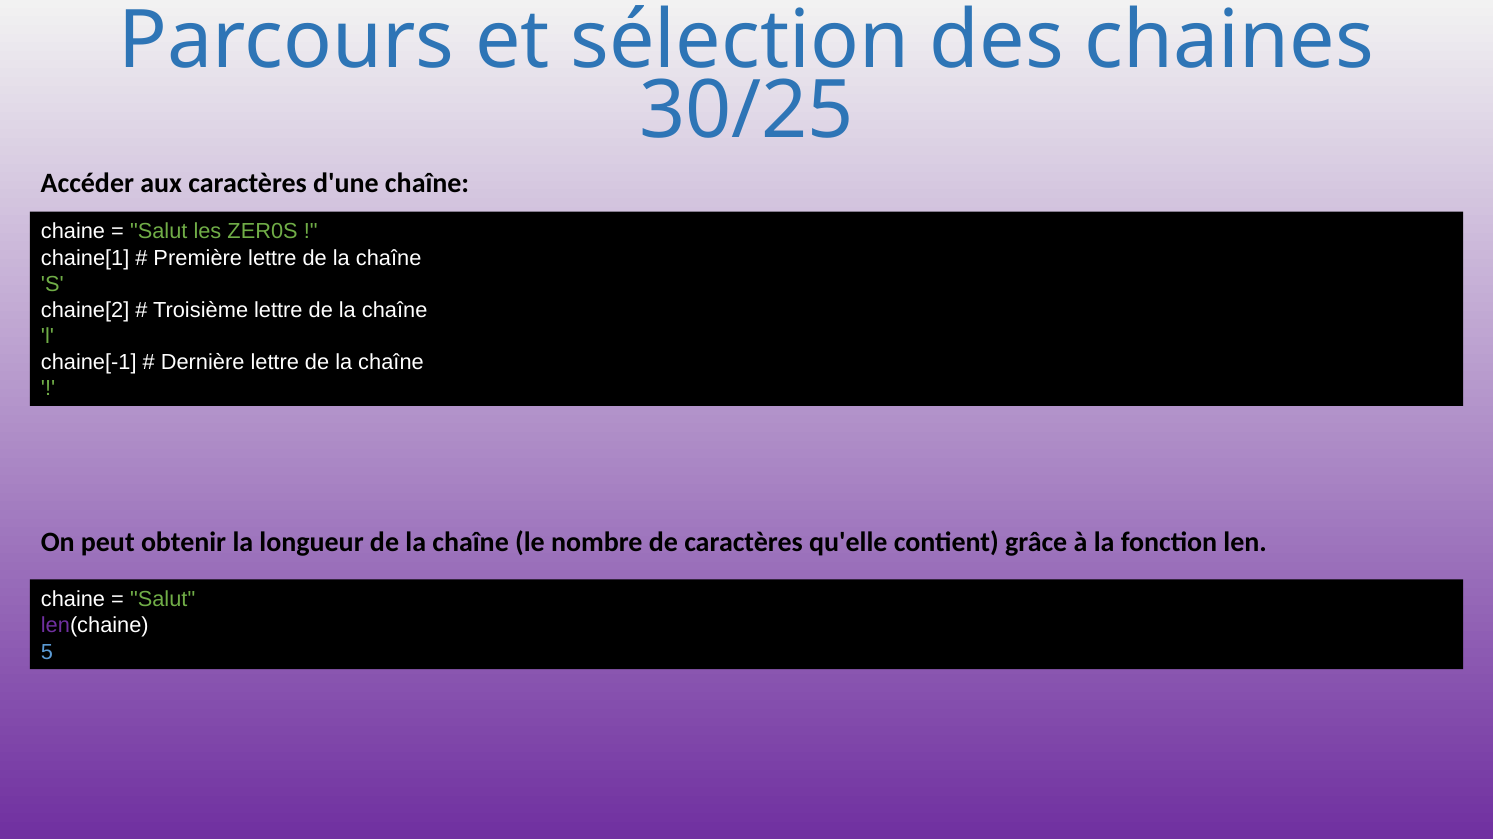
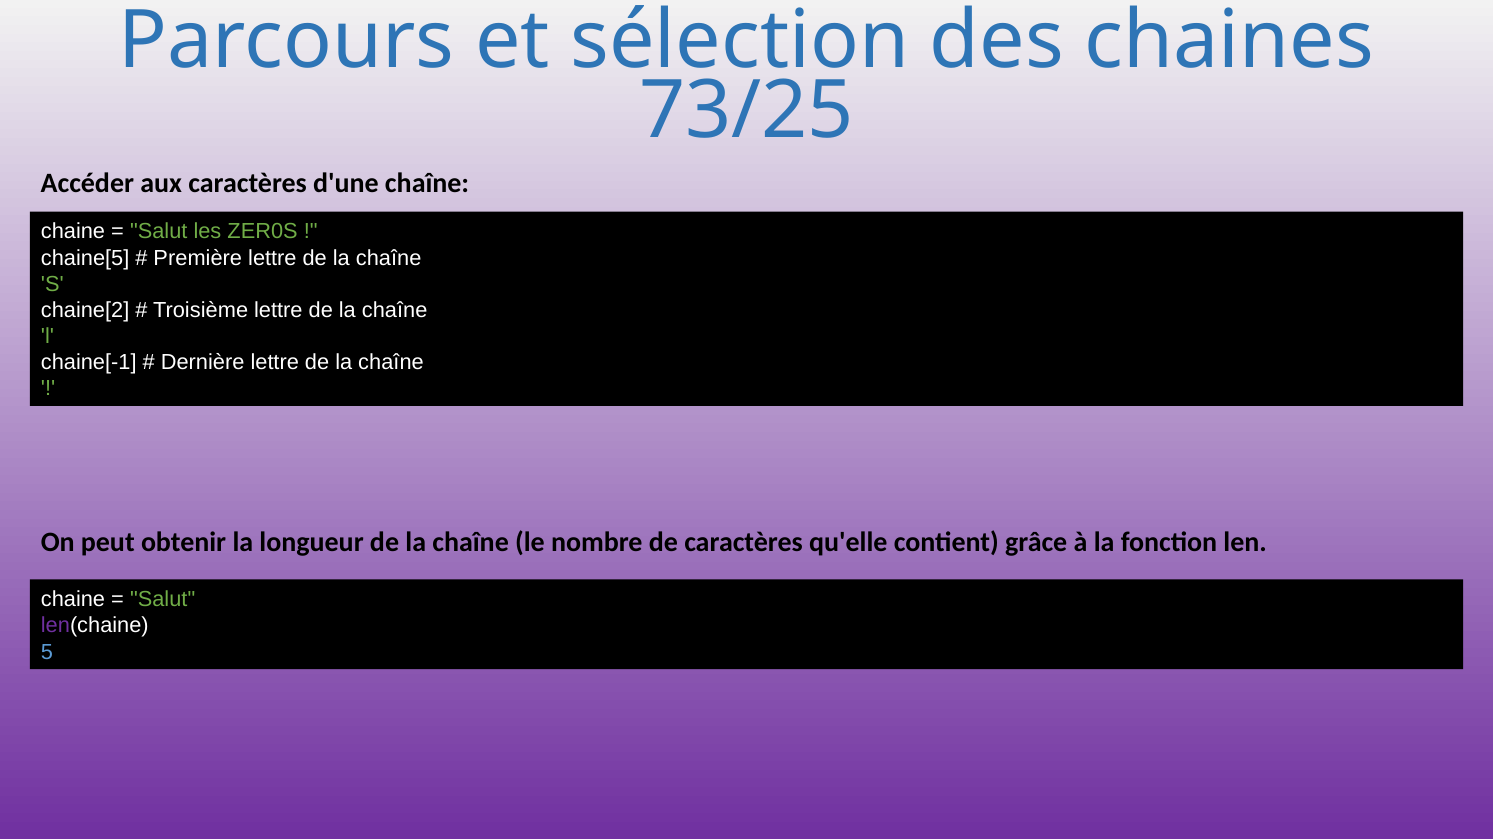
30/25: 30/25 -> 73/25
chaine[1: chaine[1 -> chaine[5
